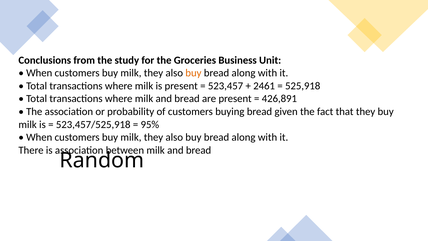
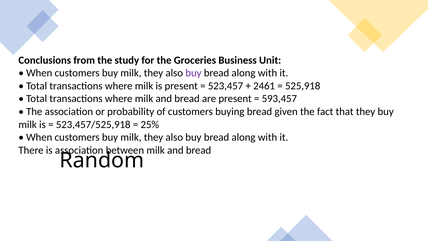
buy at (193, 73) colour: orange -> purple
426,891: 426,891 -> 593,457
95%: 95% -> 25%
